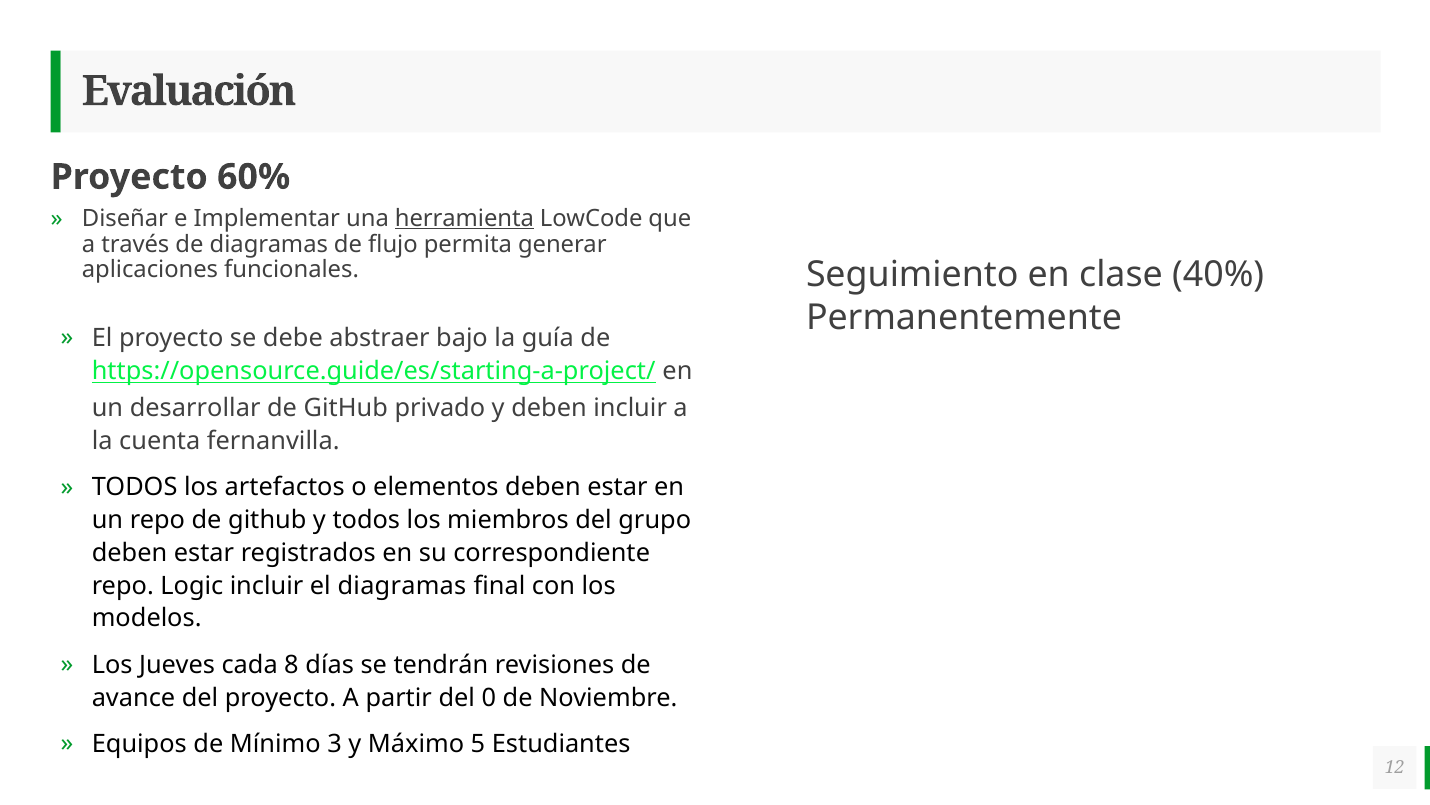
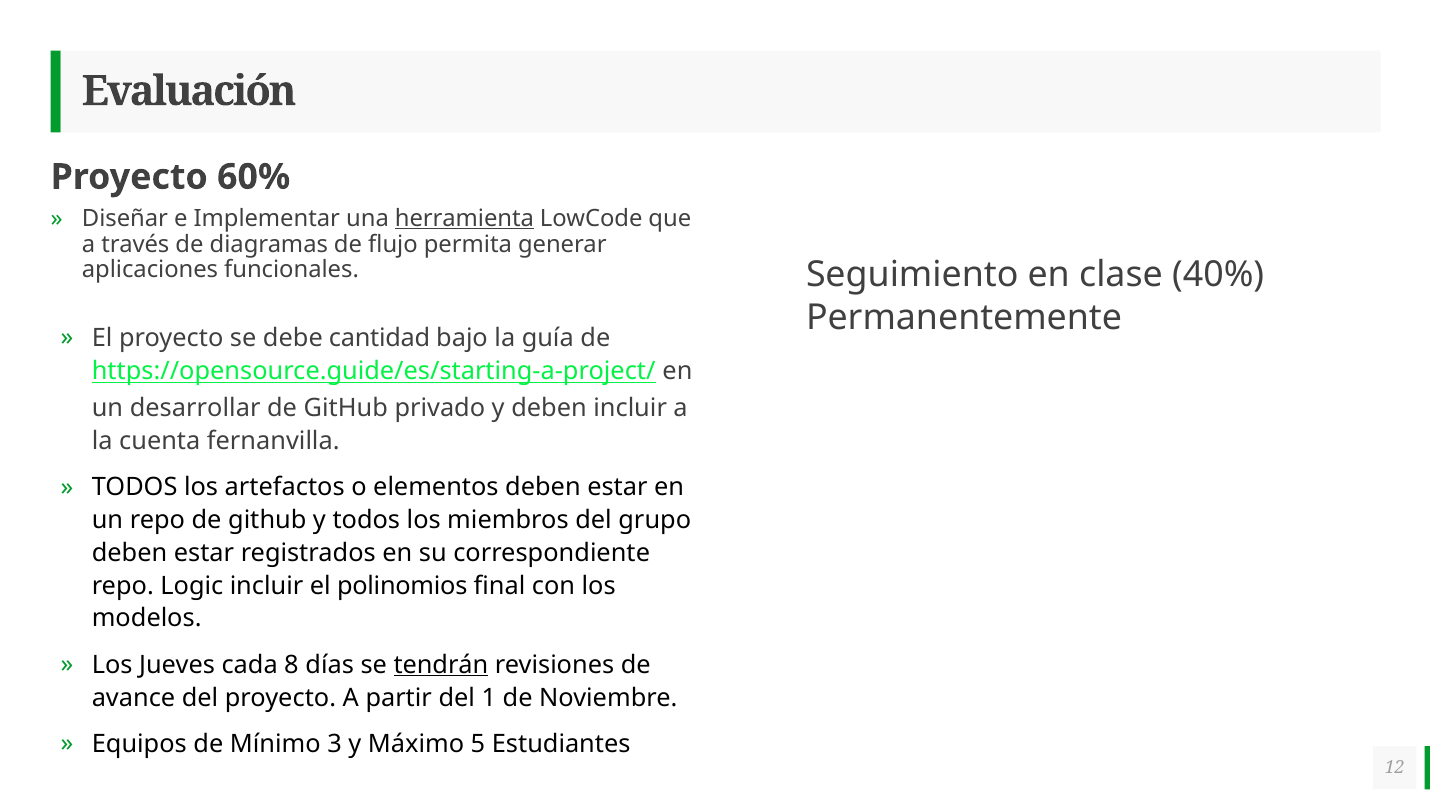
abstraer: abstraer -> cantidad
el diagramas: diagramas -> polinomios
tendrán underline: none -> present
0: 0 -> 1
